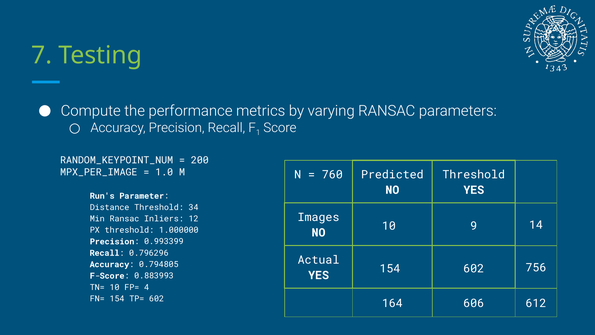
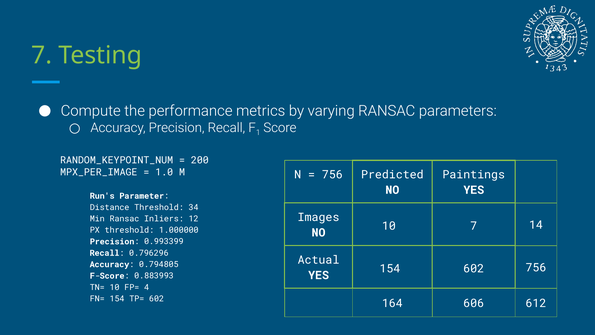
760 at (332, 174): 760 -> 756
Threshold at (474, 174): Threshold -> Paintings
10 9: 9 -> 7
